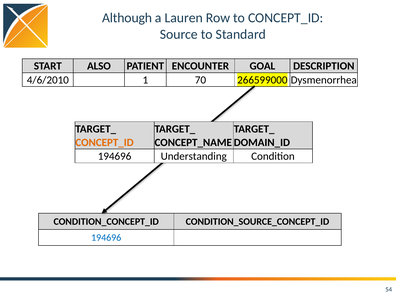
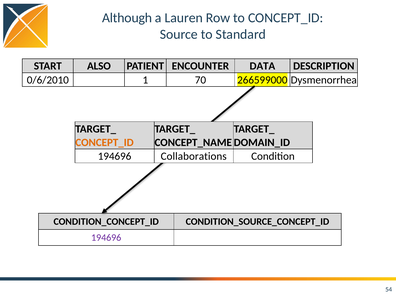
GOAL: GOAL -> DATA
4/6/2010: 4/6/2010 -> 0/6/2010
Understanding: Understanding -> Collaborations
194696 at (106, 238) colour: blue -> purple
